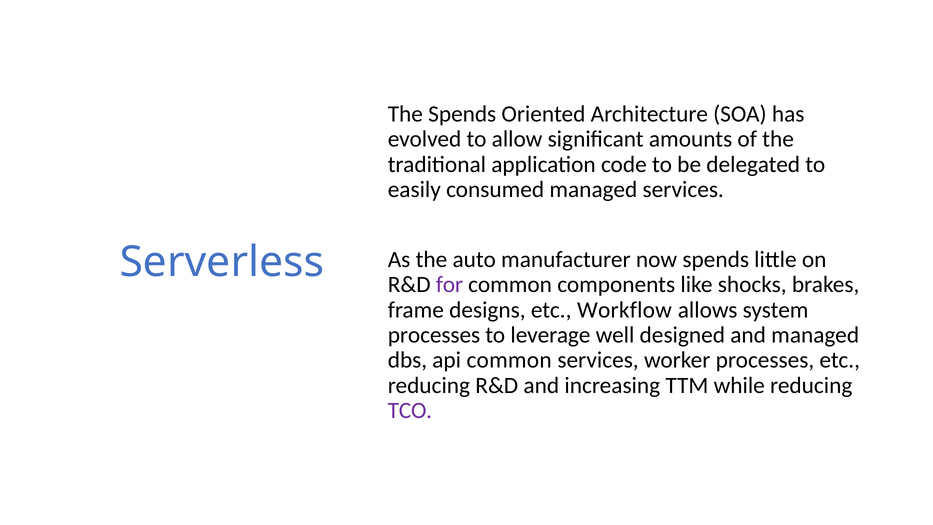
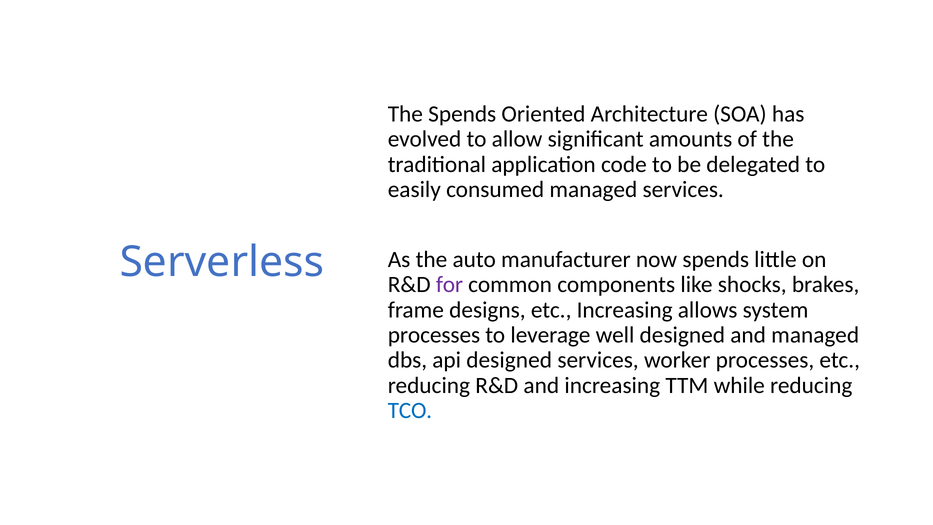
etc Workflow: Workflow -> Increasing
api common: common -> designed
TCO colour: purple -> blue
